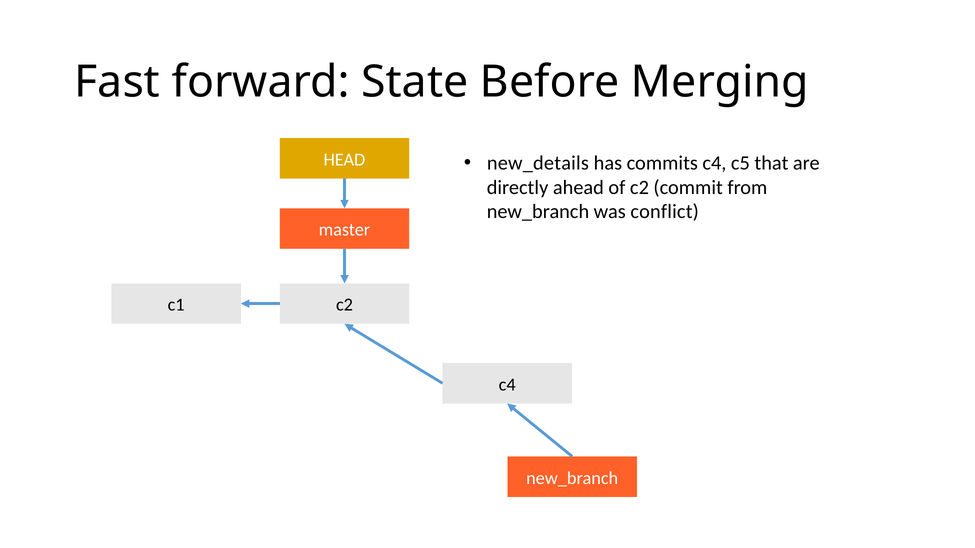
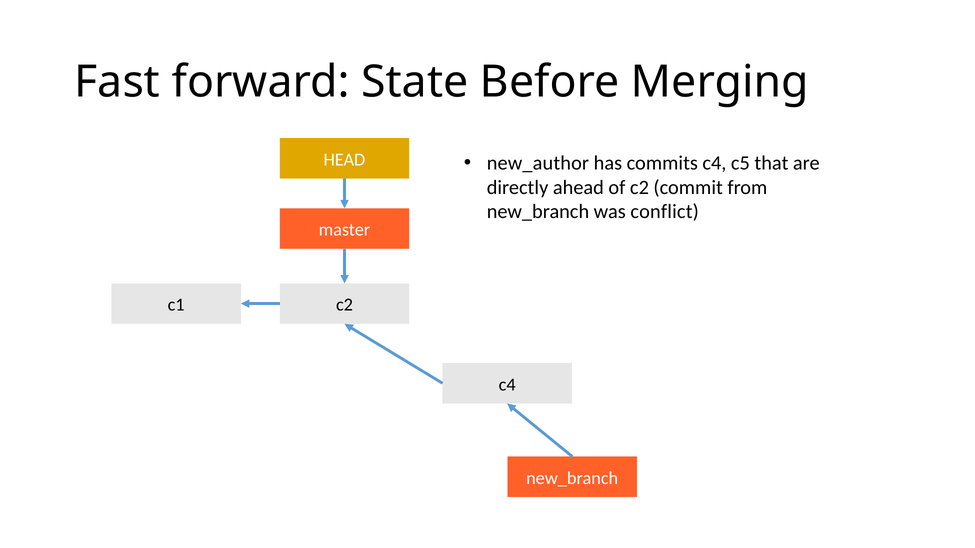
new_details: new_details -> new_author
